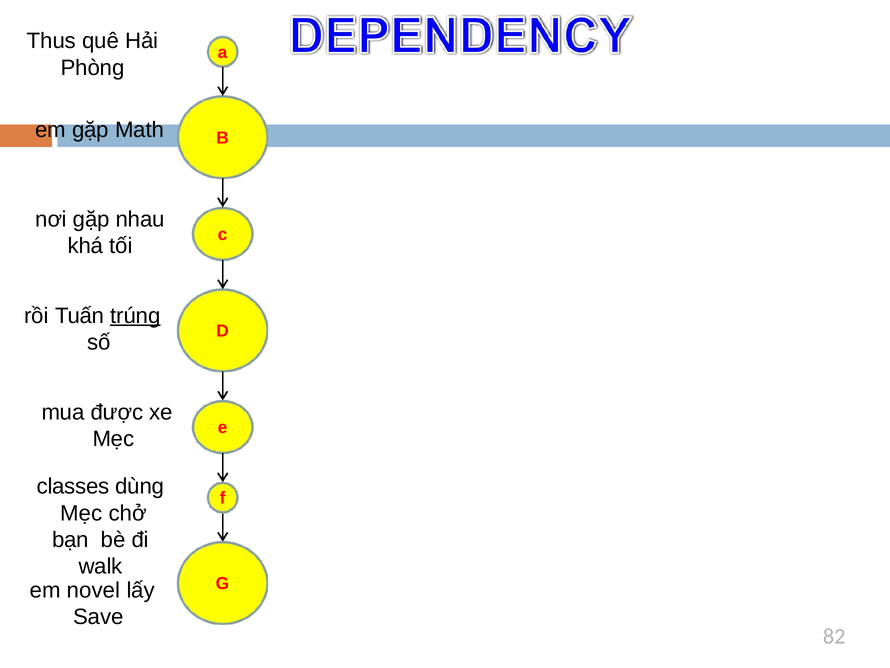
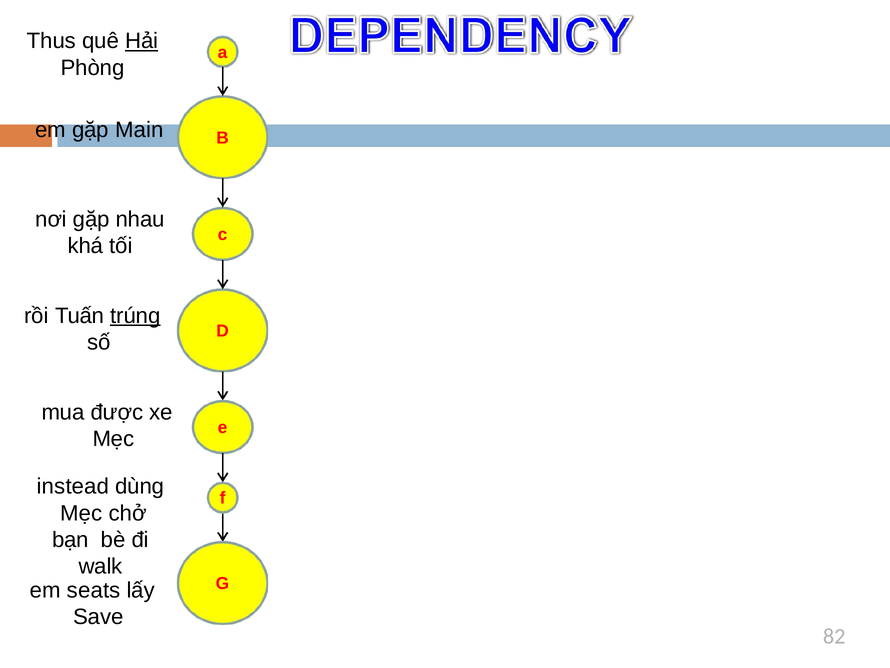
Hải underline: none -> present
Math: Math -> Main
classes: classes -> instead
novel: novel -> seats
